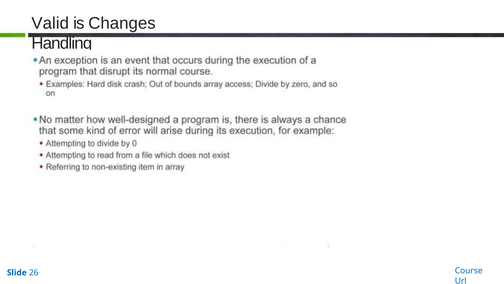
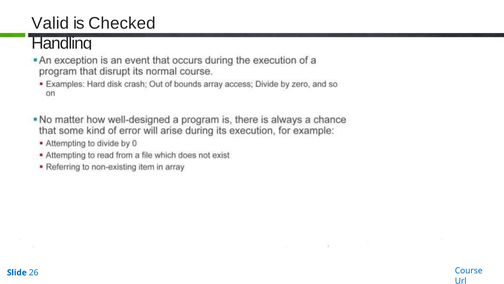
Changes: Changes -> Checked
